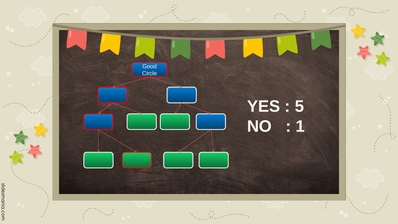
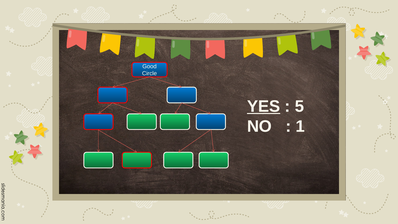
YES underline: none -> present
